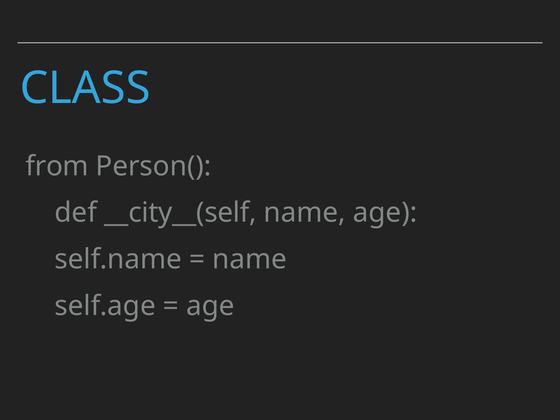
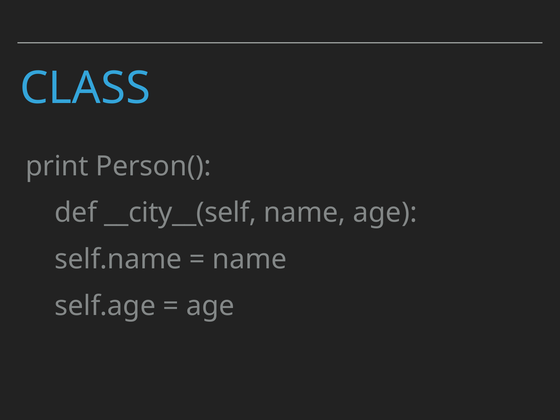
from: from -> print
